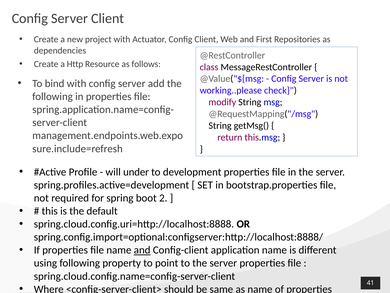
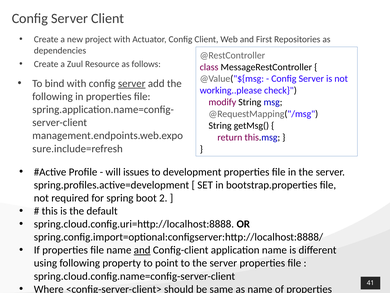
Http: Http -> Zuul
server at (132, 83) underline: none -> present
under: under -> issues
